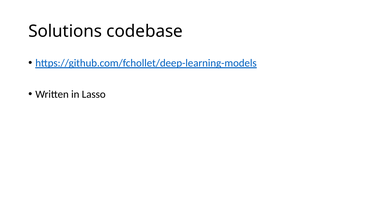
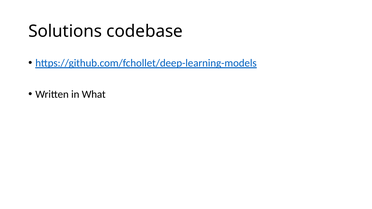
Lasso: Lasso -> What
